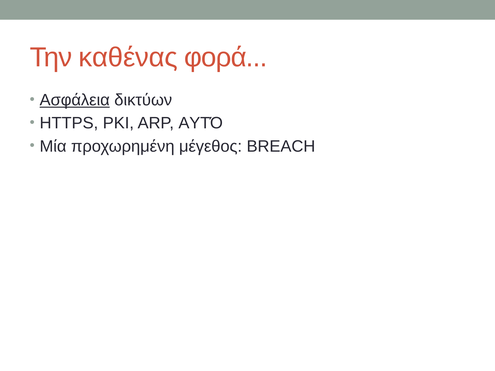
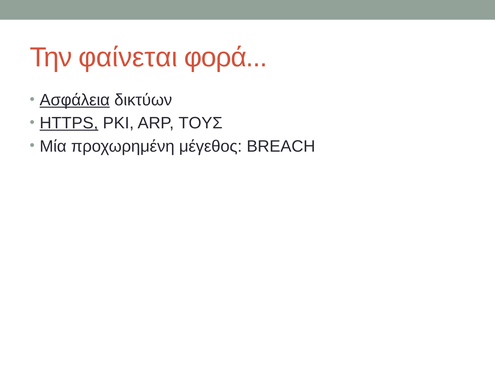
καθένας: καθένας -> φαίνεται
HTTPS underline: none -> present
ΑΥΤΌ: ΑΥΤΌ -> ΤΟΥΣ
